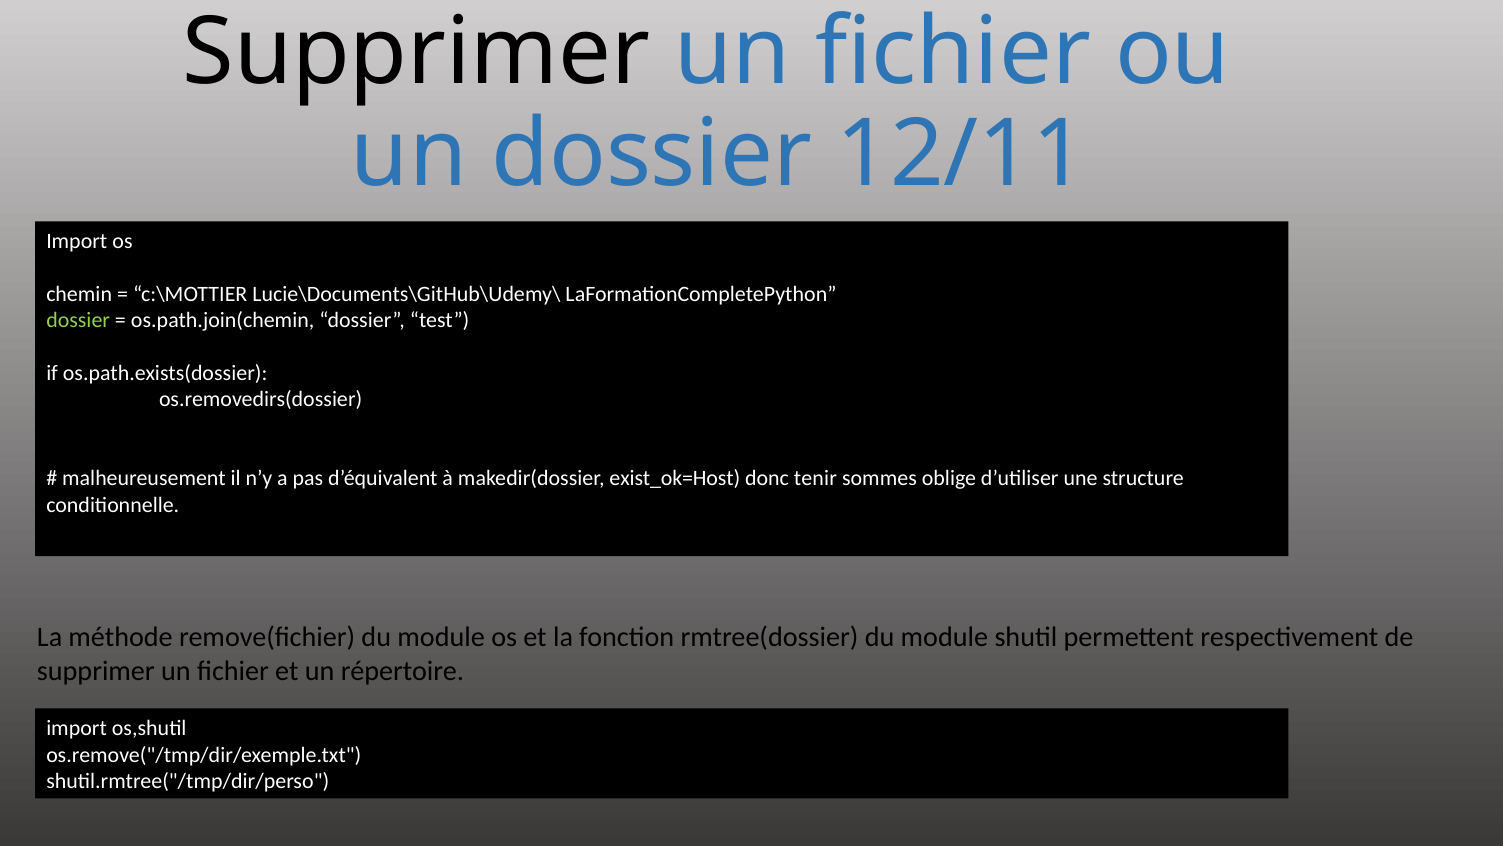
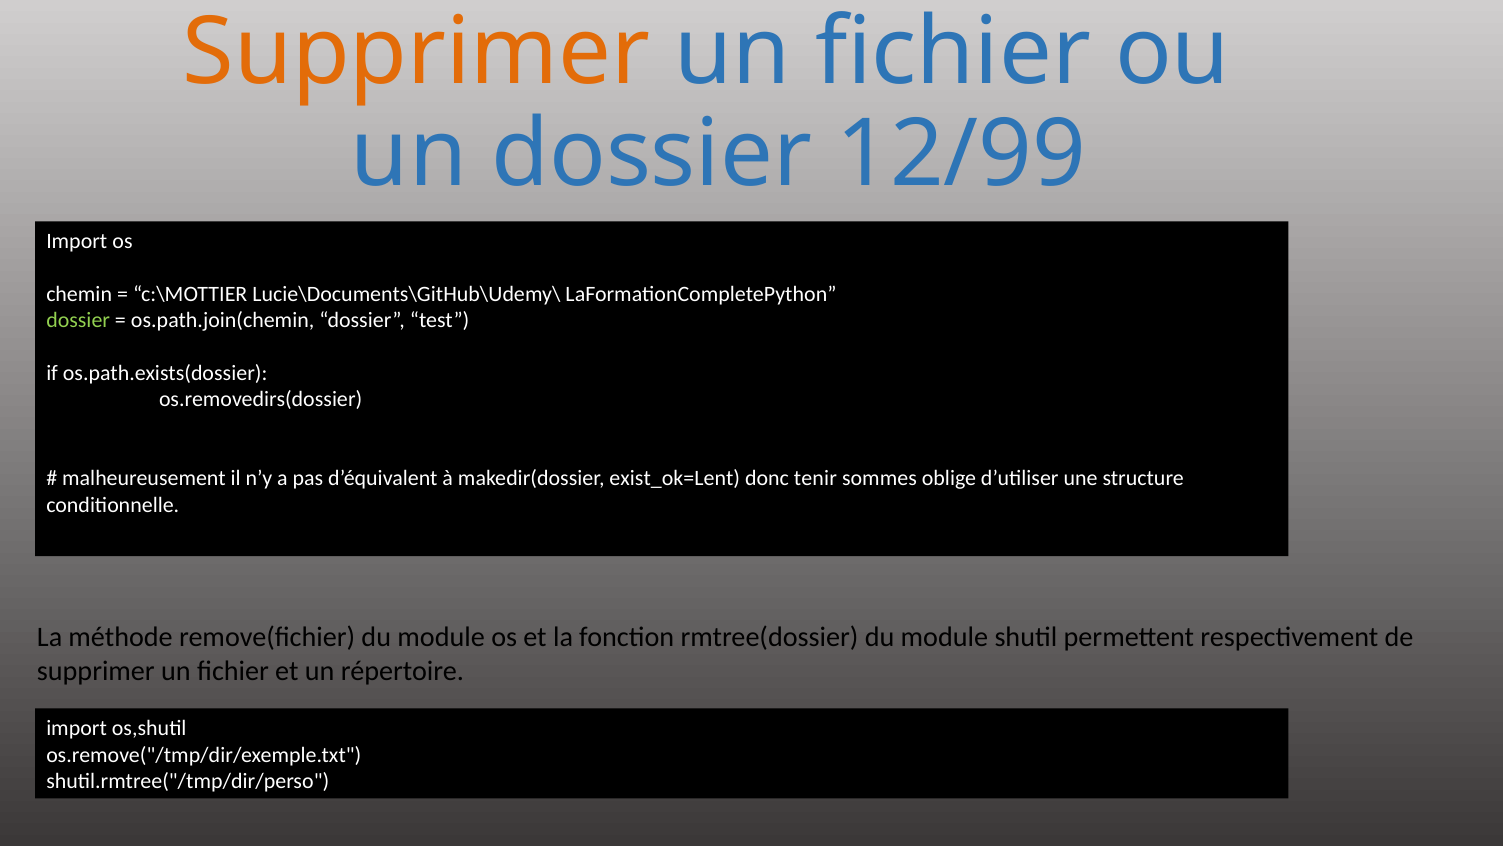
Supprimer at (416, 53) colour: black -> orange
12/11: 12/11 -> 12/99
exist_ok=Host: exist_ok=Host -> exist_ok=Lent
